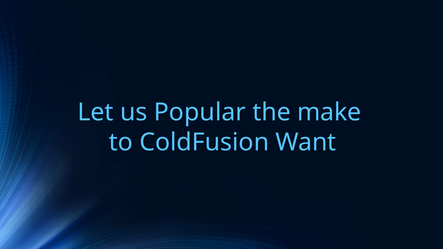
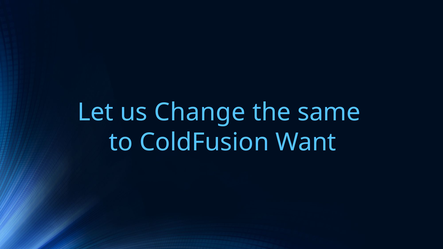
Popular: Popular -> Change
make: make -> same
